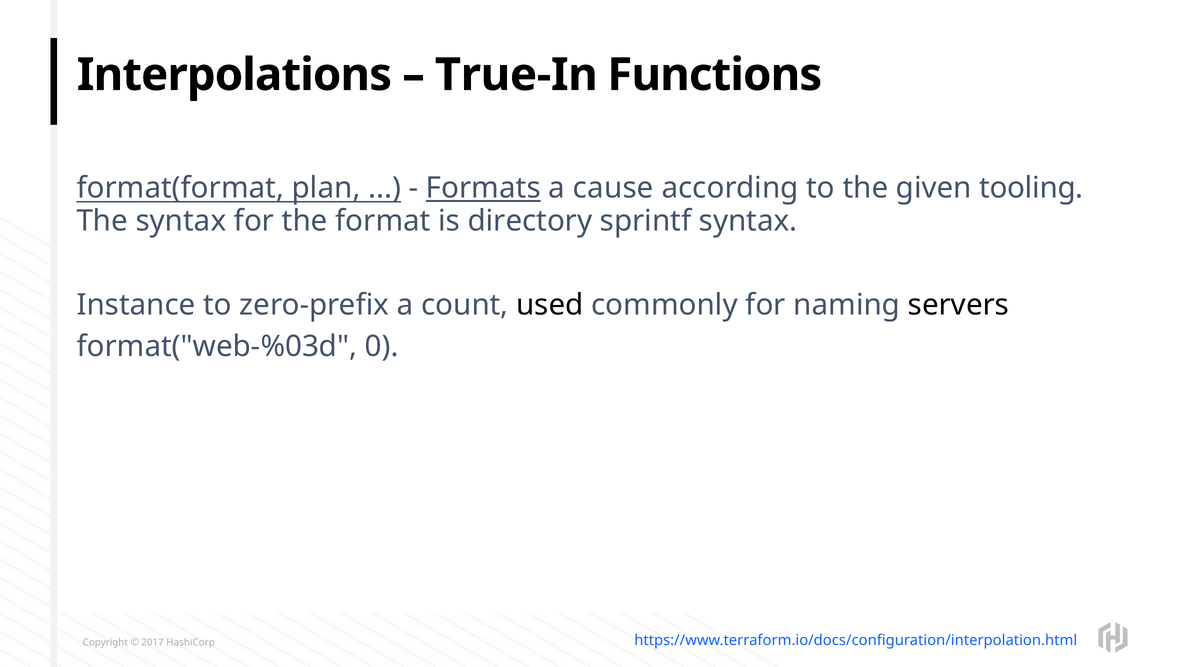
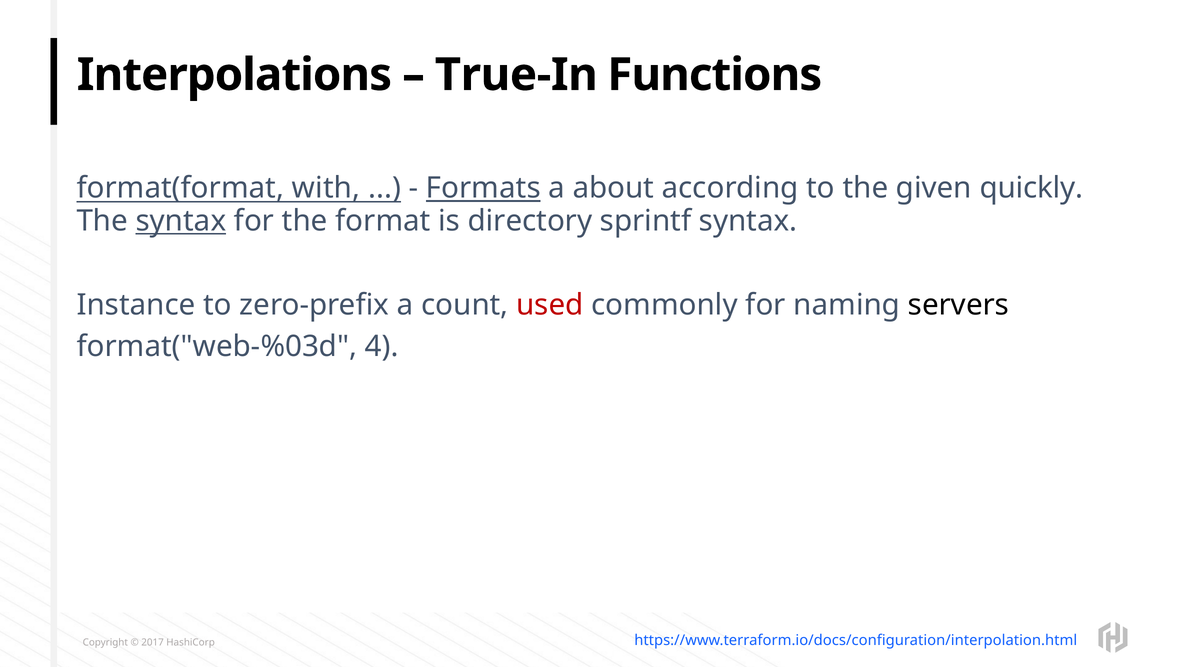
plan: plan -> with
cause: cause -> about
tooling: tooling -> quickly
syntax at (181, 221) underline: none -> present
used colour: black -> red
0: 0 -> 4
